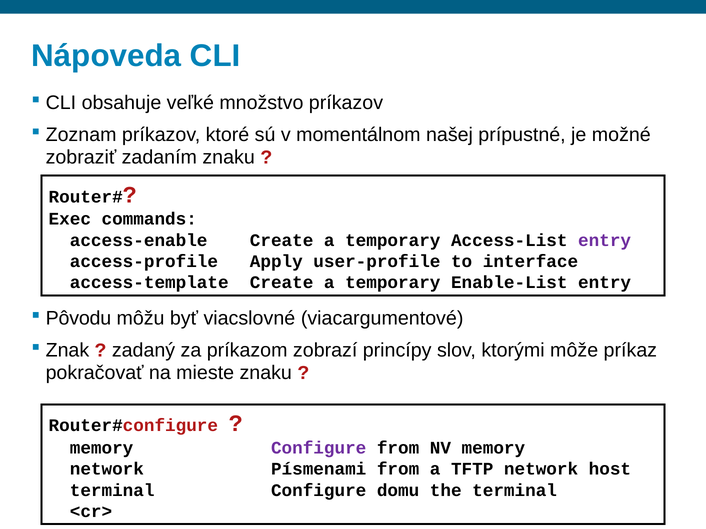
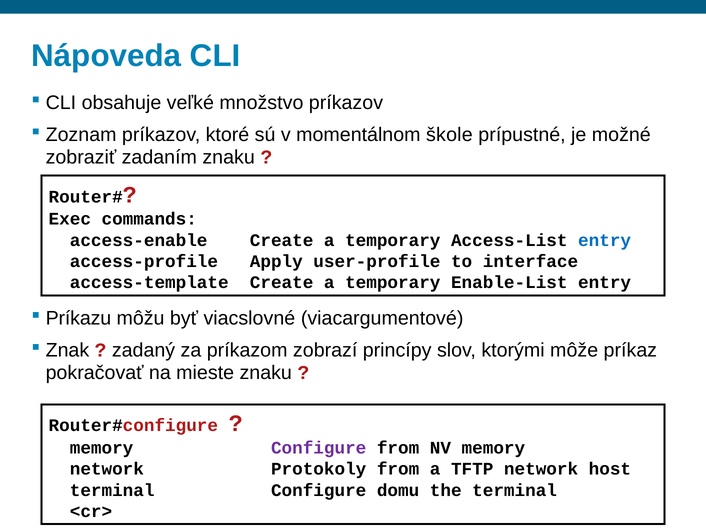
našej: našej -> škole
entry at (605, 240) colour: purple -> blue
Pôvodu: Pôvodu -> Príkazu
Písmenami: Písmenami -> Protokoly
